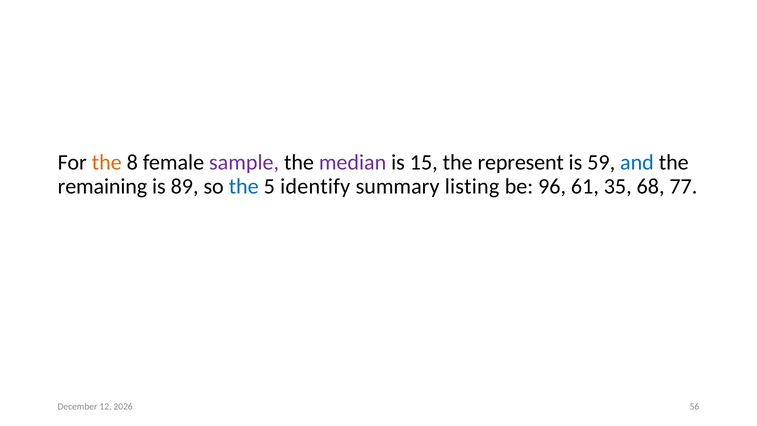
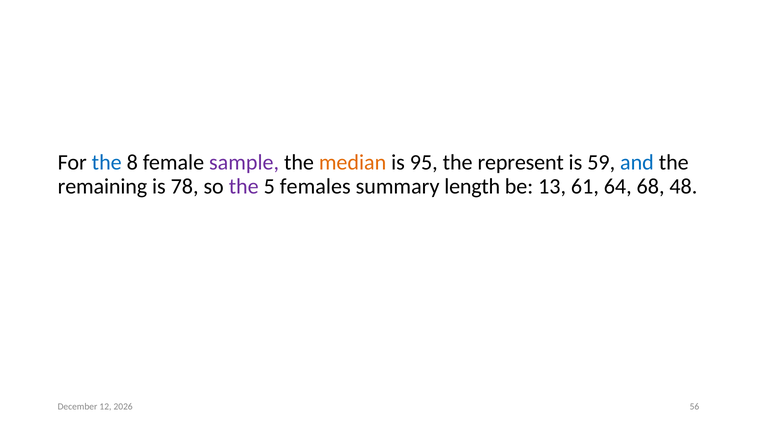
the at (107, 162) colour: orange -> blue
median colour: purple -> orange
15: 15 -> 95
89: 89 -> 78
the at (244, 186) colour: blue -> purple
identify: identify -> females
listing: listing -> length
96: 96 -> 13
35: 35 -> 64
77: 77 -> 48
